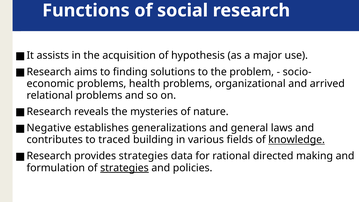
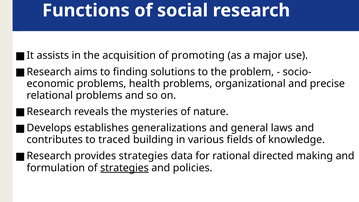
hypothesis: hypothesis -> promoting
arrived: arrived -> precise
Negative: Negative -> Develops
knowledge underline: present -> none
